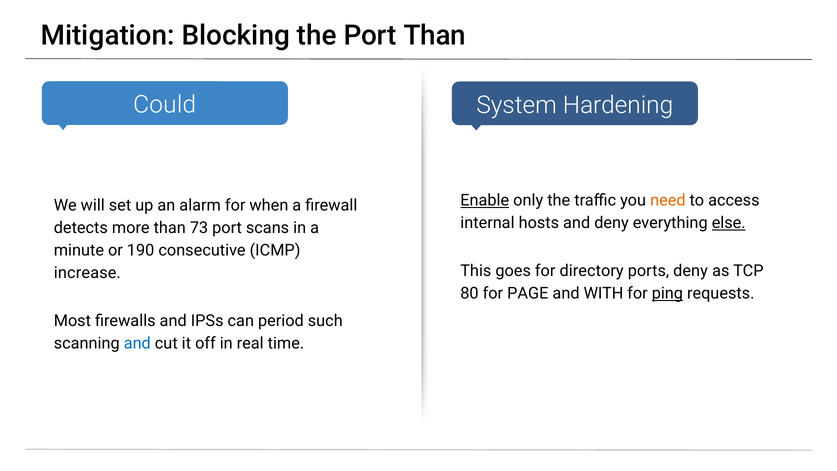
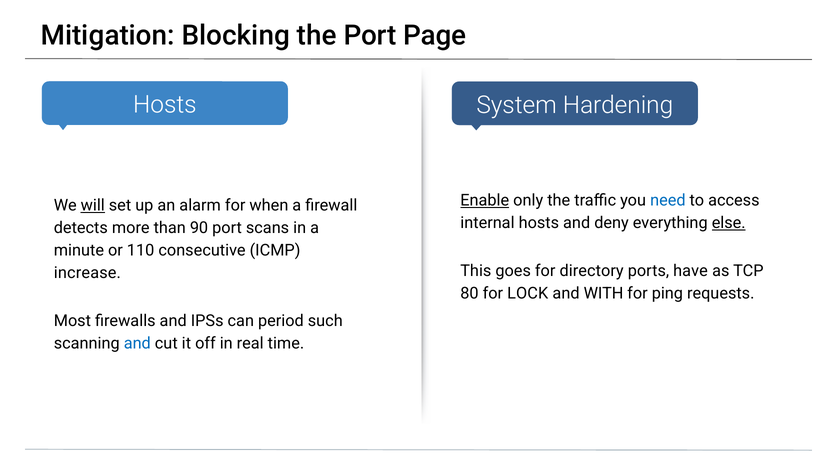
Port Than: Than -> Page
Could at (165, 105): Could -> Hosts
need colour: orange -> blue
will underline: none -> present
73: 73 -> 90
190: 190 -> 110
ports deny: deny -> have
PAGE: PAGE -> LOCK
ping underline: present -> none
